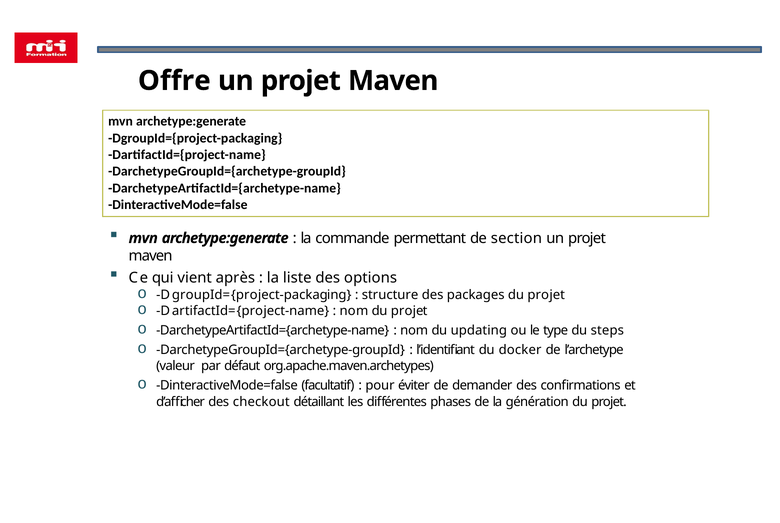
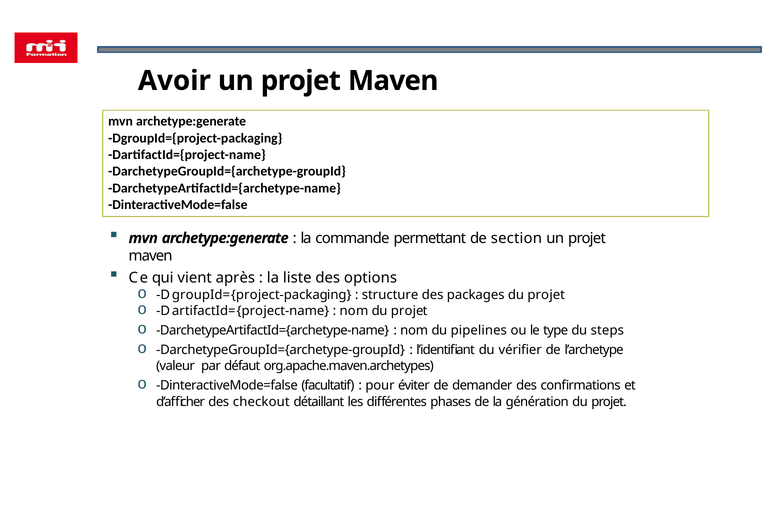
Offre: Offre -> Avoir
updating: updating -> pipelines
docker: docker -> vérifier
